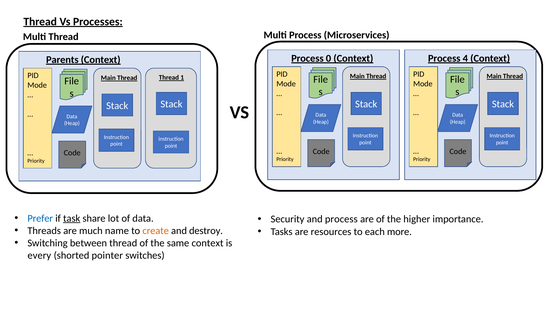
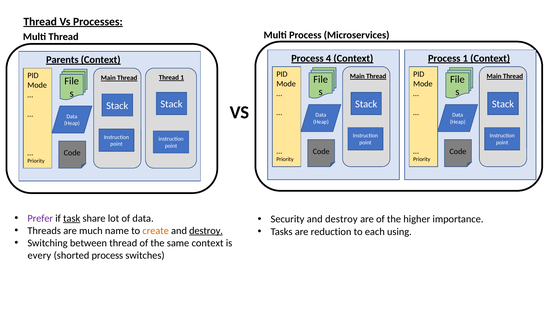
0: 0 -> 4
Process 4: 4 -> 1
Prefer colour: blue -> purple
Security and process: process -> destroy
destroy at (206, 231) underline: none -> present
resources: resources -> reduction
more: more -> using
shorted pointer: pointer -> process
